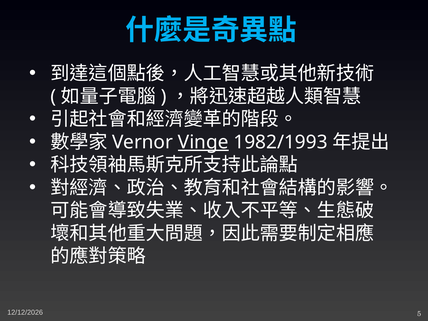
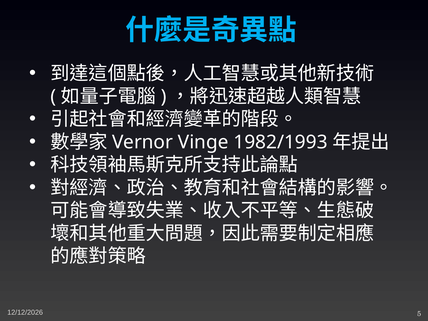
Vinge underline: present -> none
